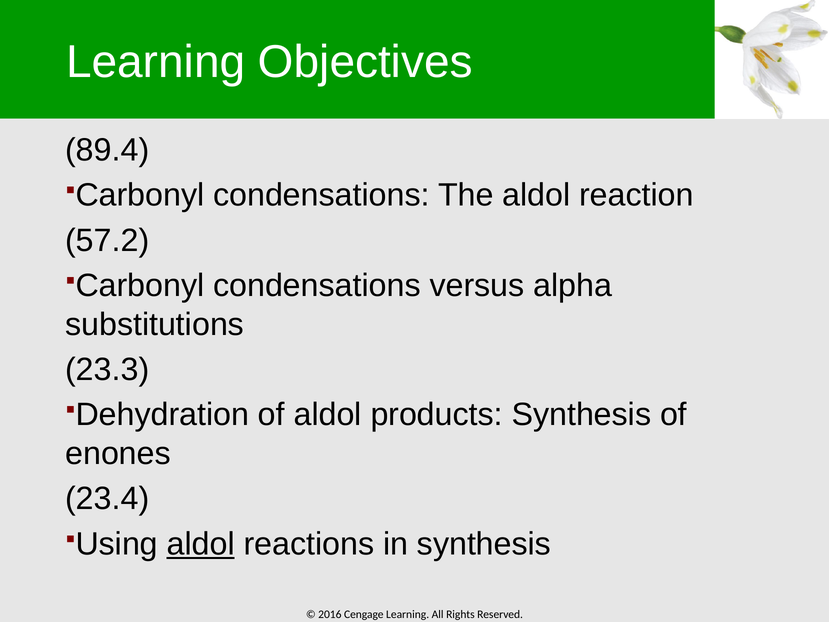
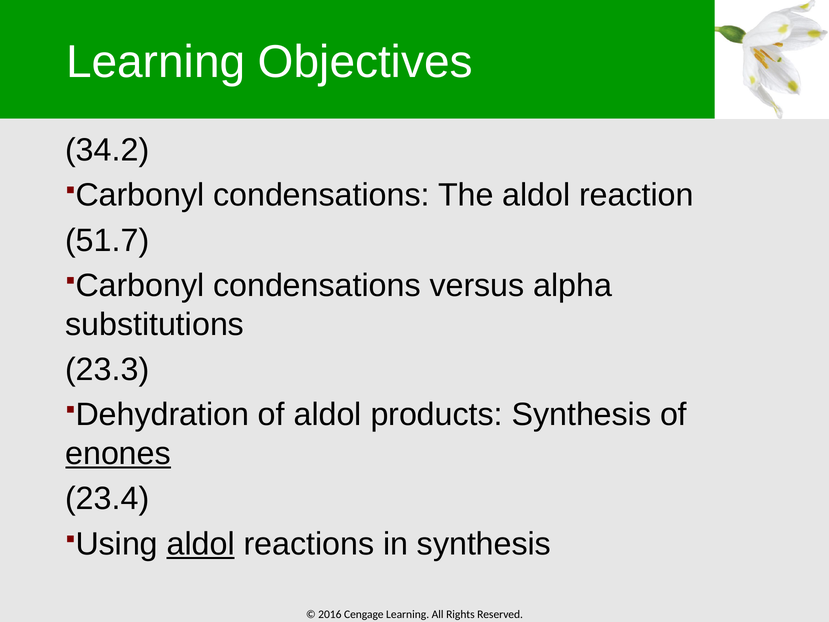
89.4: 89.4 -> 34.2
57.2: 57.2 -> 51.7
enones underline: none -> present
